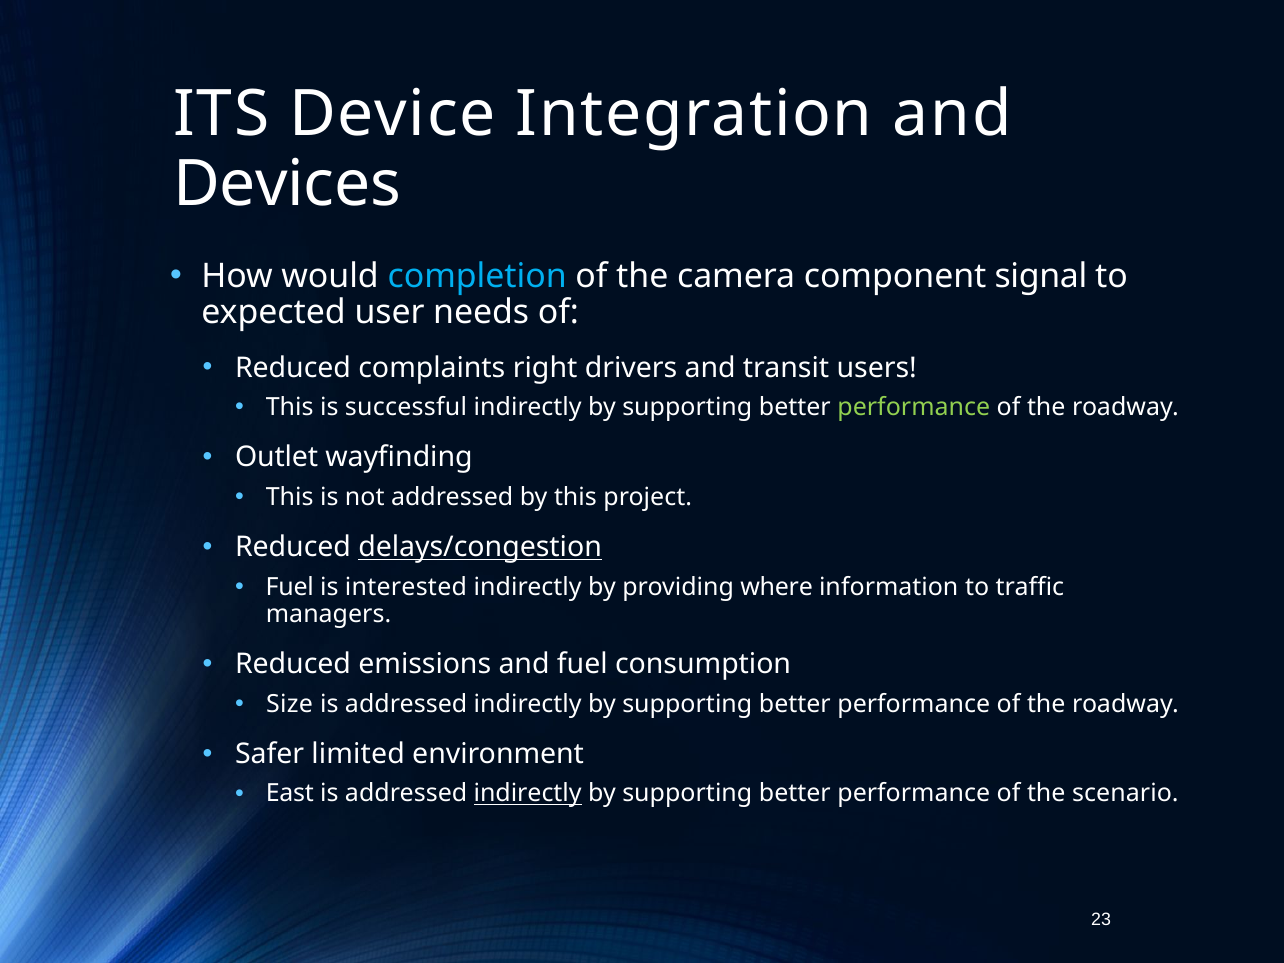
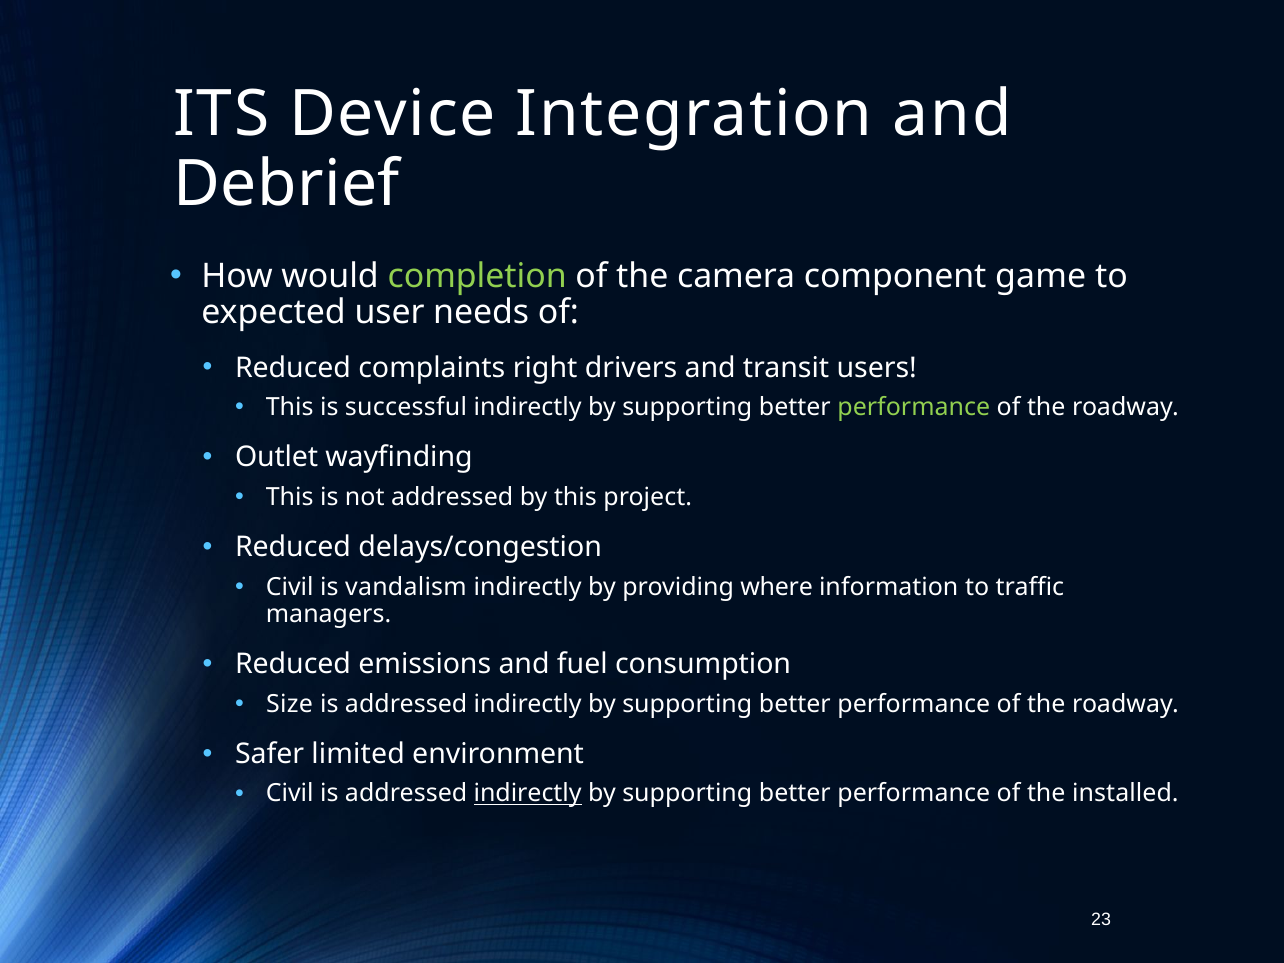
Devices: Devices -> Debrief
completion colour: light blue -> light green
signal: signal -> game
delays/congestion underline: present -> none
Fuel at (290, 587): Fuel -> Civil
interested: interested -> vandalism
East at (290, 794): East -> Civil
scenario: scenario -> installed
